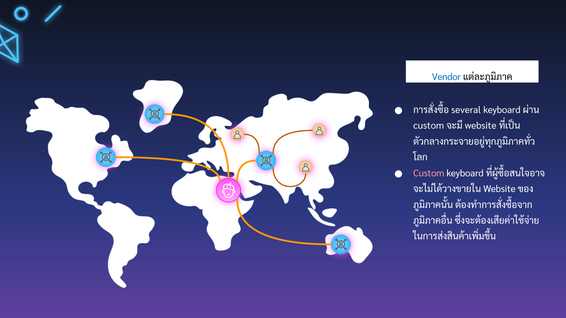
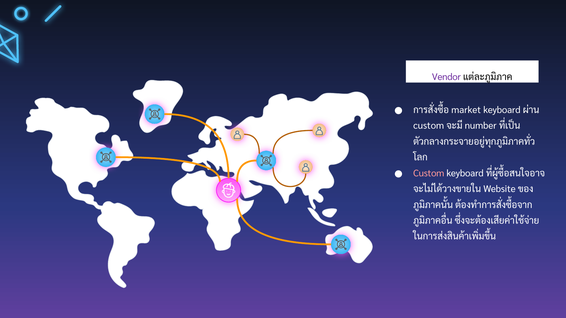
Vendor colour: blue -> purple
several: several -> market
website at (481, 126): website -> number
